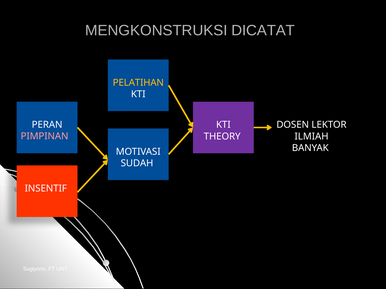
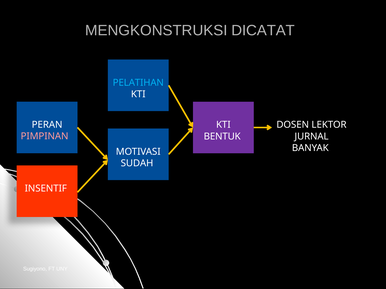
PELATIHAN colour: yellow -> light blue
THEORY: THEORY -> BENTUK
ILMIAH: ILMIAH -> JURNAL
